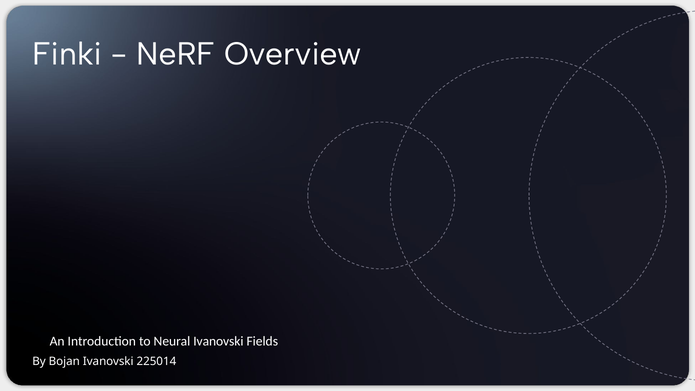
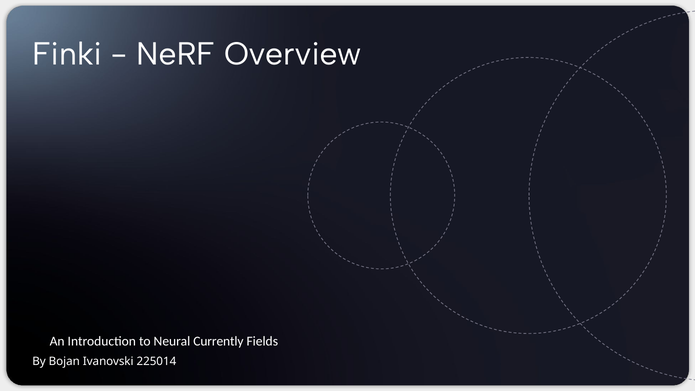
Neural Ivanovski: Ivanovski -> Currently
